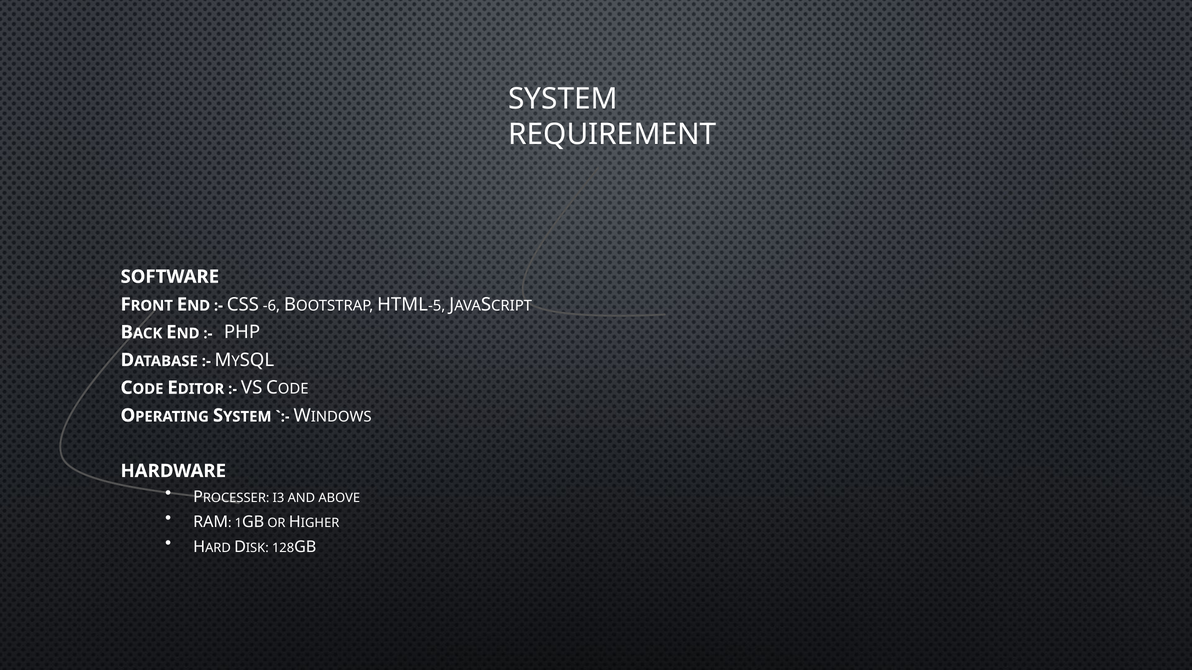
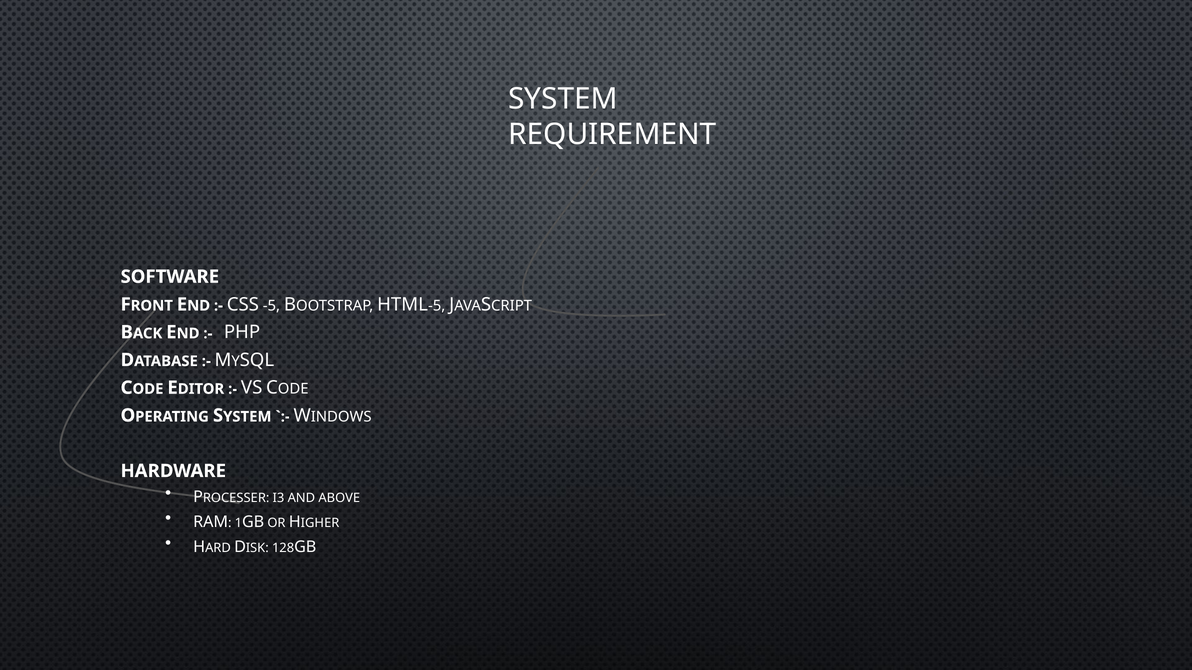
-6: -6 -> -5
